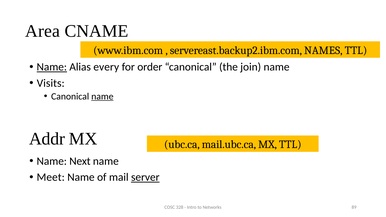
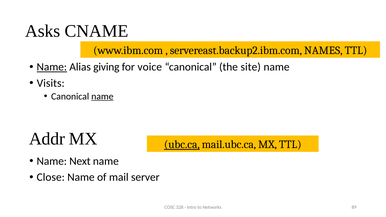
Area: Area -> Asks
every: every -> giving
order: order -> voice
join: join -> site
ubc.ca underline: none -> present
Meet: Meet -> Close
server underline: present -> none
